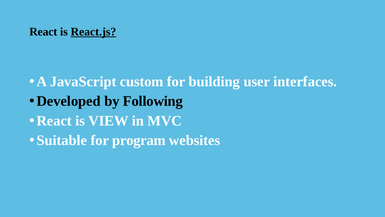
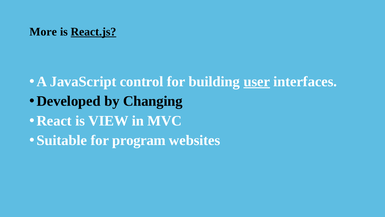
React at (43, 32): React -> More
custom: custom -> control
user underline: none -> present
Following: Following -> Changing
